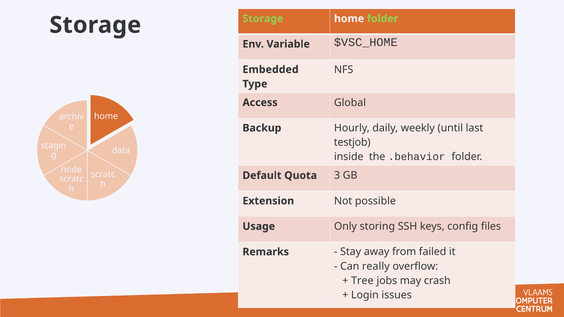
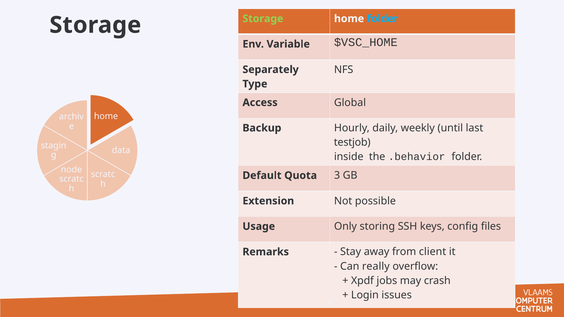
folder at (383, 19) colour: light green -> light blue
Embedded: Embedded -> Separately
failed: failed -> client
Tree: Tree -> Xpdf
